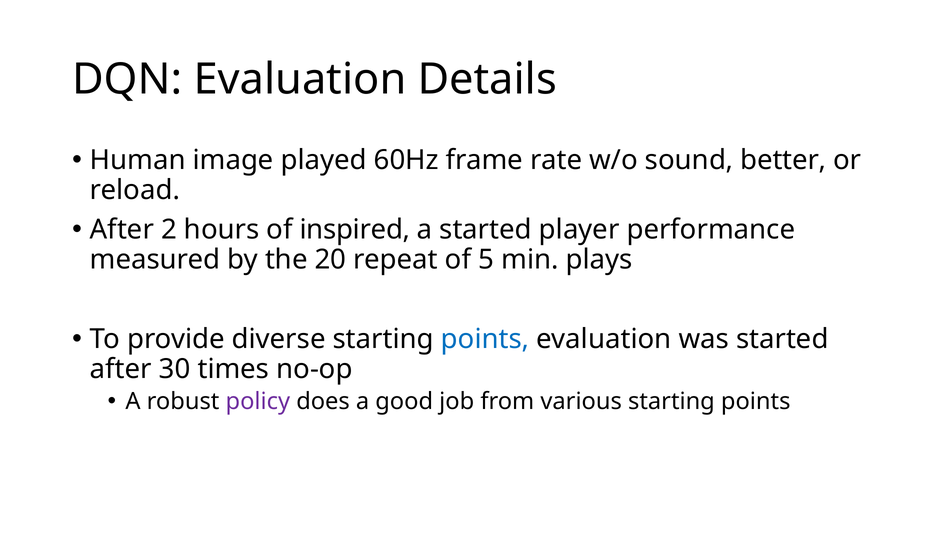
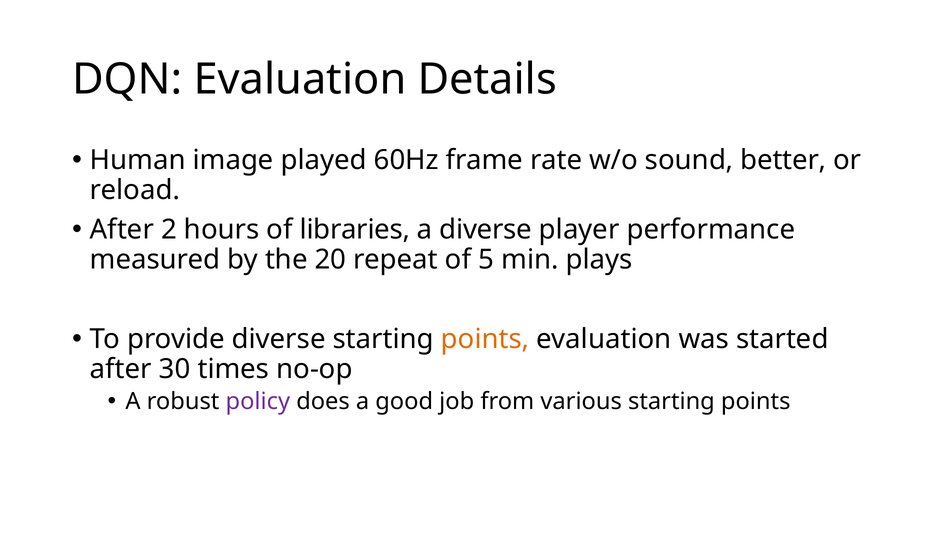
inspired: inspired -> libraries
a started: started -> diverse
points at (485, 339) colour: blue -> orange
